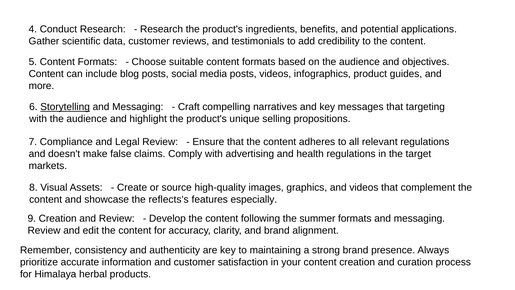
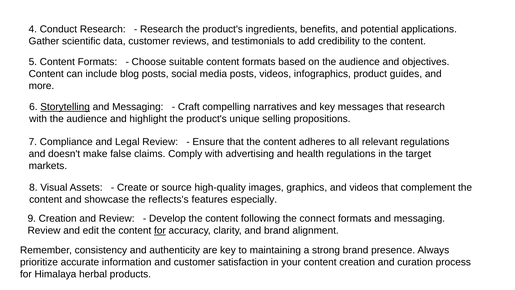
that targeting: targeting -> research
summer: summer -> connect
for at (160, 230) underline: none -> present
